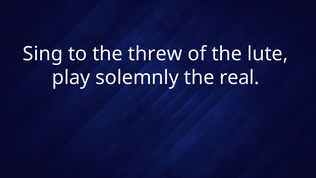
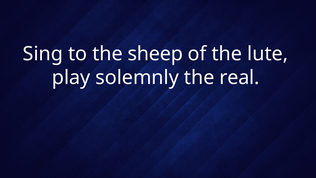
threw: threw -> sheep
